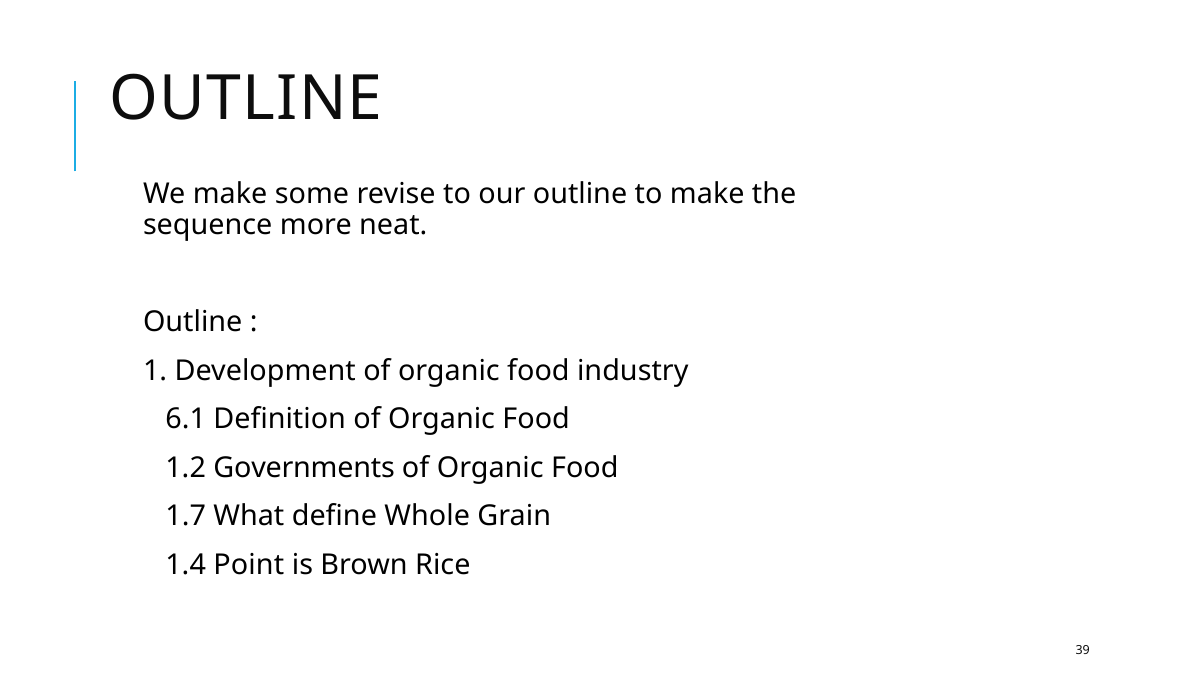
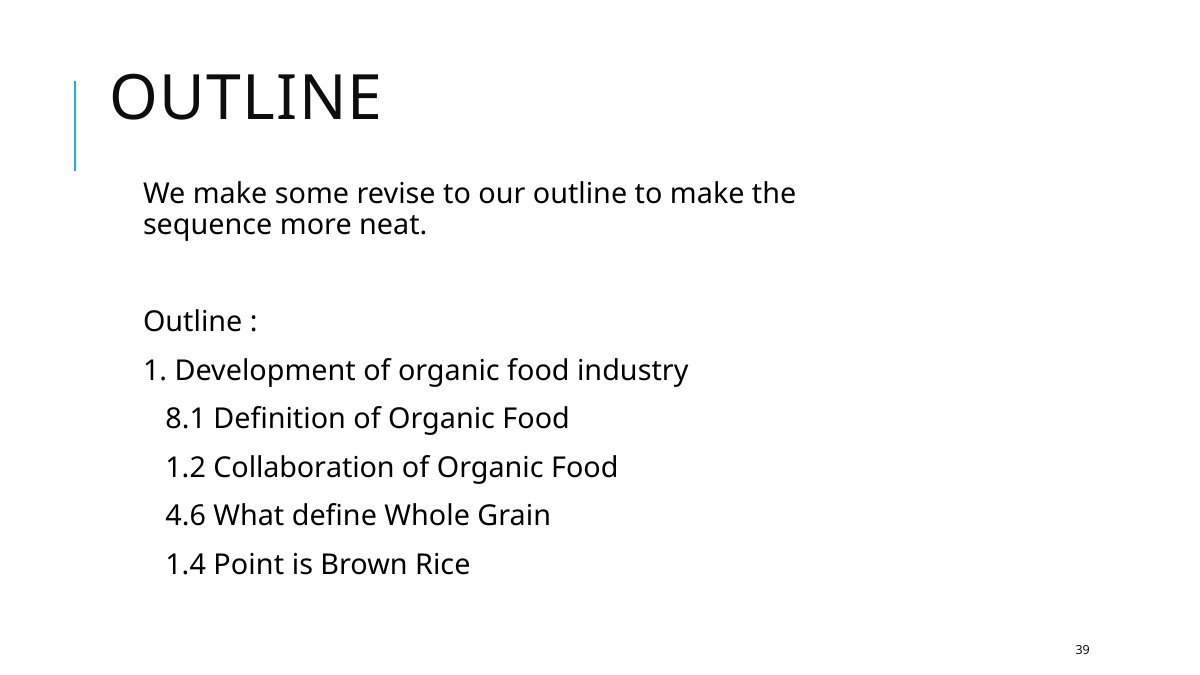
6.1: 6.1 -> 8.1
Governments: Governments -> Collaboration
1.7: 1.7 -> 4.6
